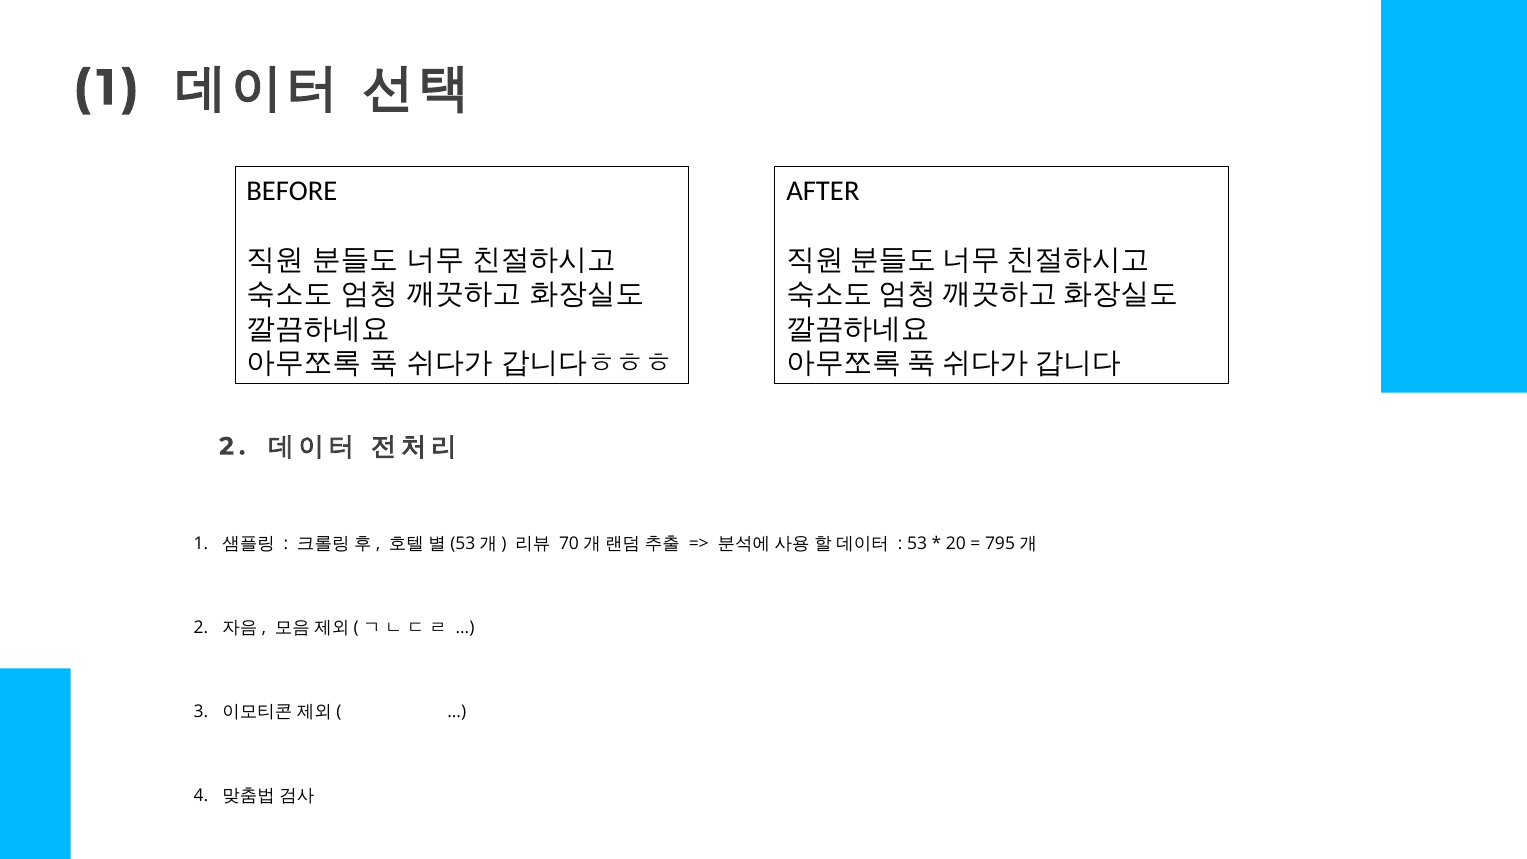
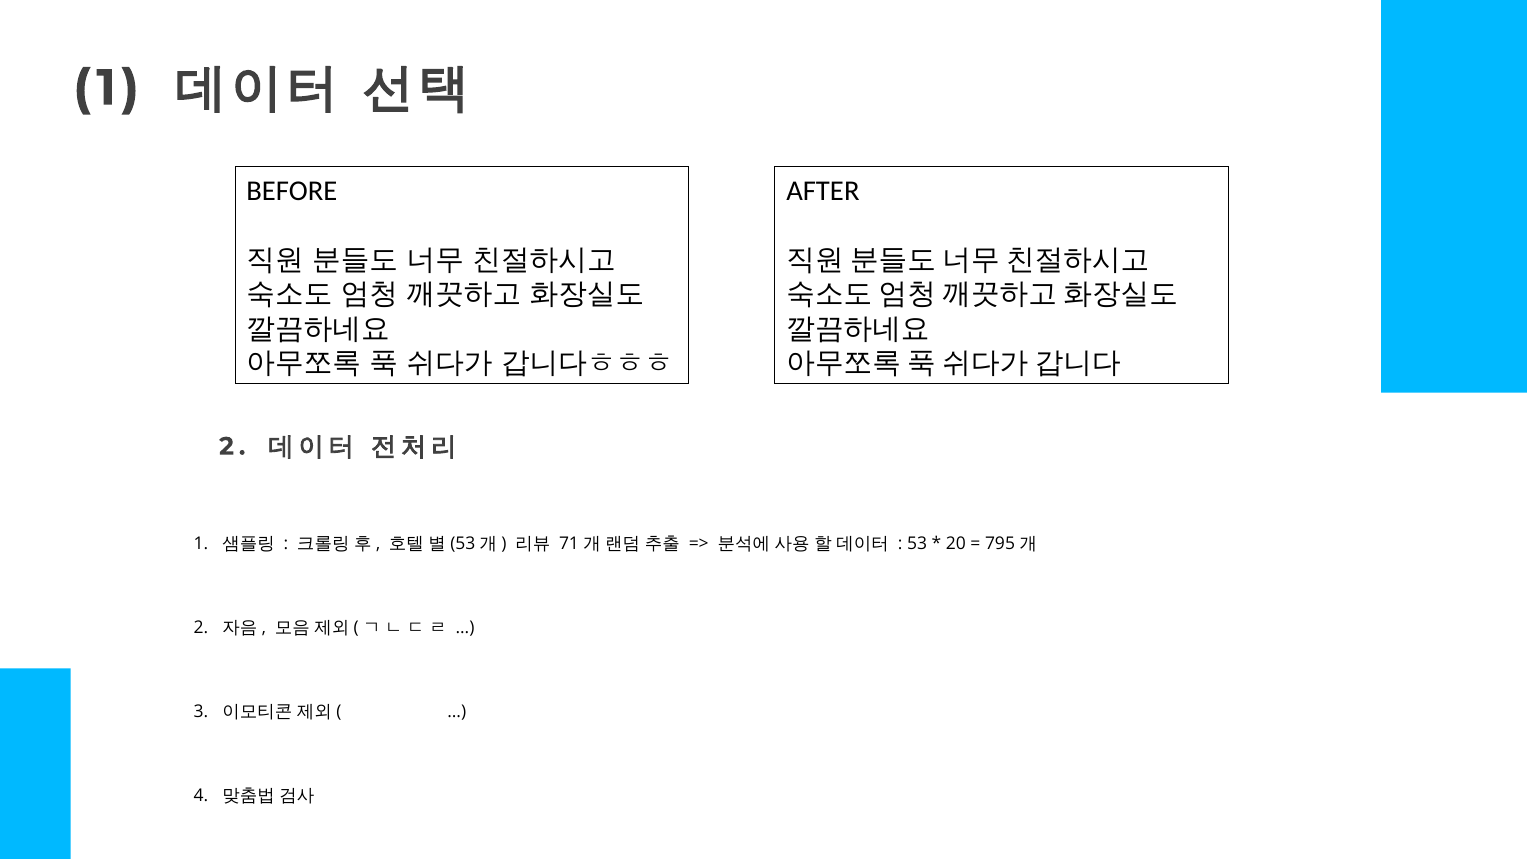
70: 70 -> 71
